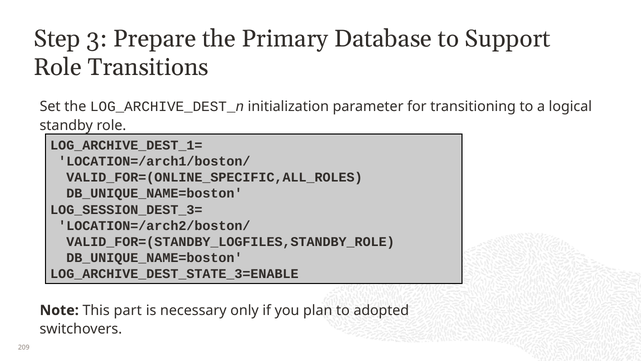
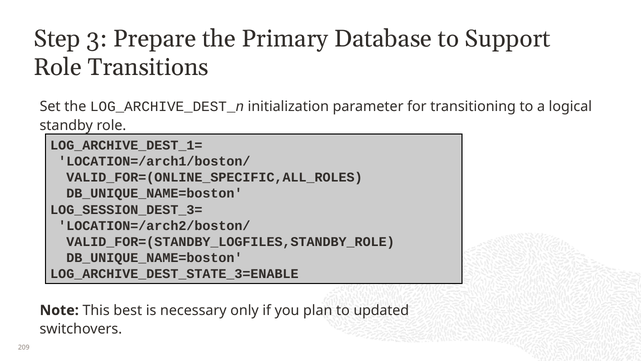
part: part -> best
adopted: adopted -> updated
